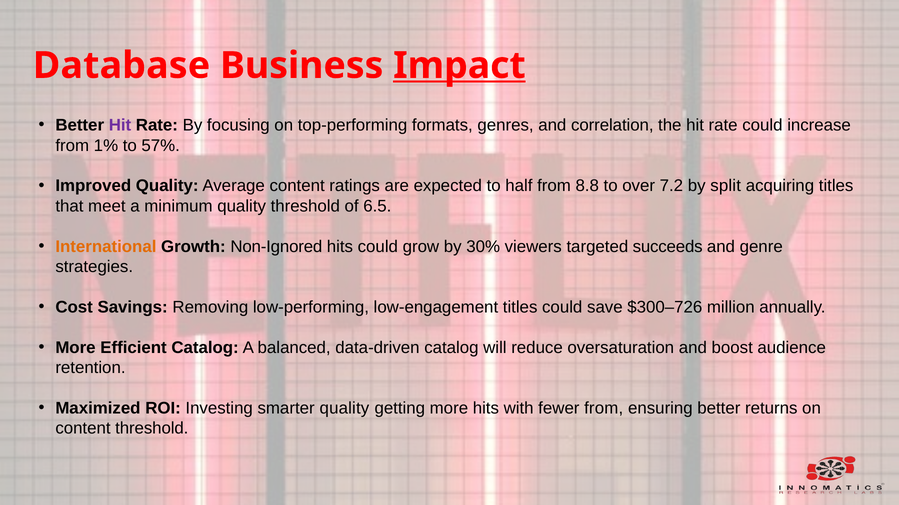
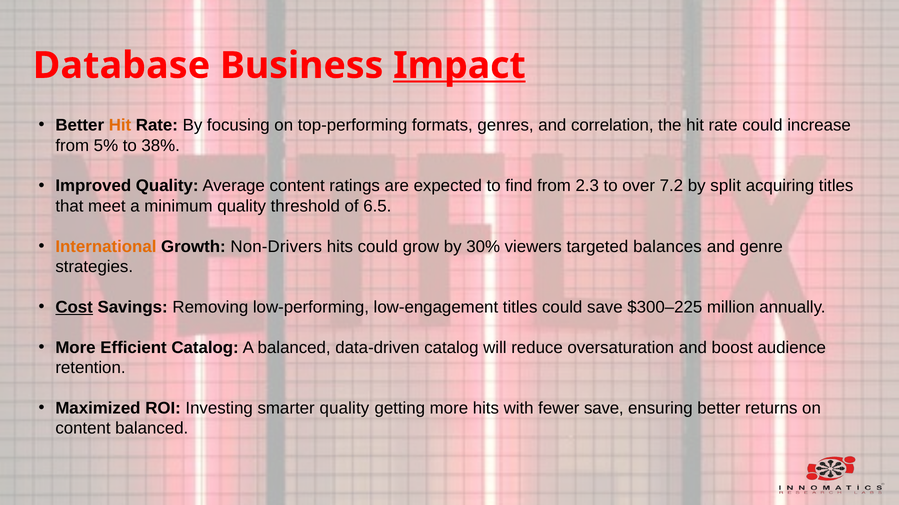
Hit at (120, 125) colour: purple -> orange
1%: 1% -> 5%
57%: 57% -> 38%
half: half -> find
8.8: 8.8 -> 2.3
Non-Ignored: Non-Ignored -> Non-Drivers
succeeds: succeeds -> balances
Cost underline: none -> present
$300–726: $300–726 -> $300–225
fewer from: from -> save
content threshold: threshold -> balanced
